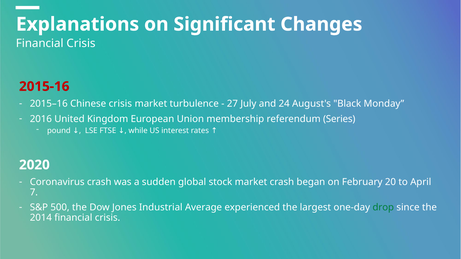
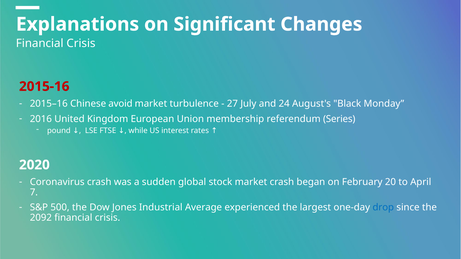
Chinese crisis: crisis -> avoid
drop colour: green -> blue
2014: 2014 -> 2092
